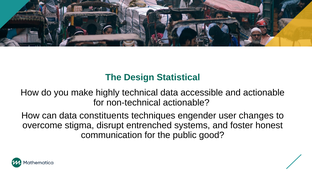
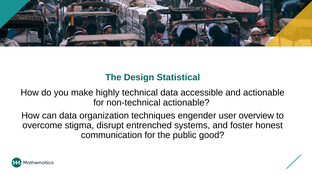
constituents: constituents -> organization
changes: changes -> overview
